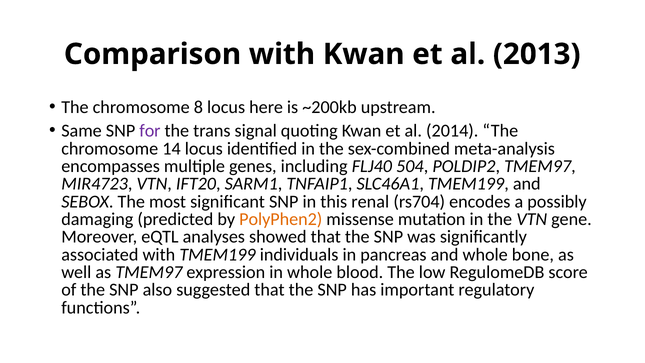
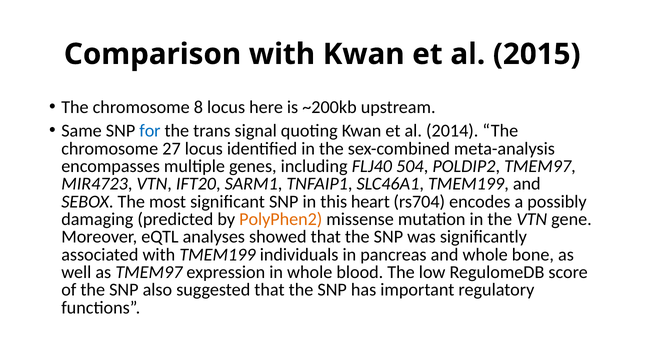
2013: 2013 -> 2015
for colour: purple -> blue
14: 14 -> 27
renal: renal -> heart
